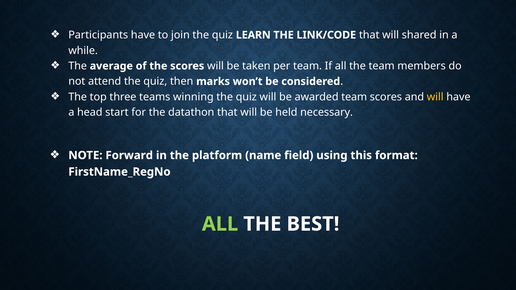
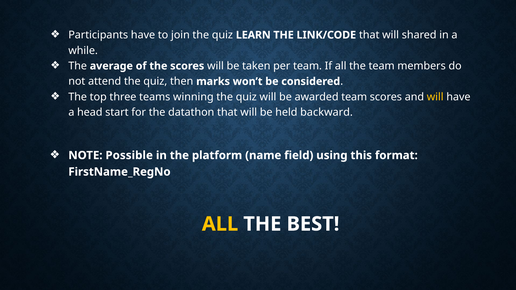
necessary: necessary -> backward
Forward: Forward -> Possible
ALL at (220, 224) colour: light green -> yellow
